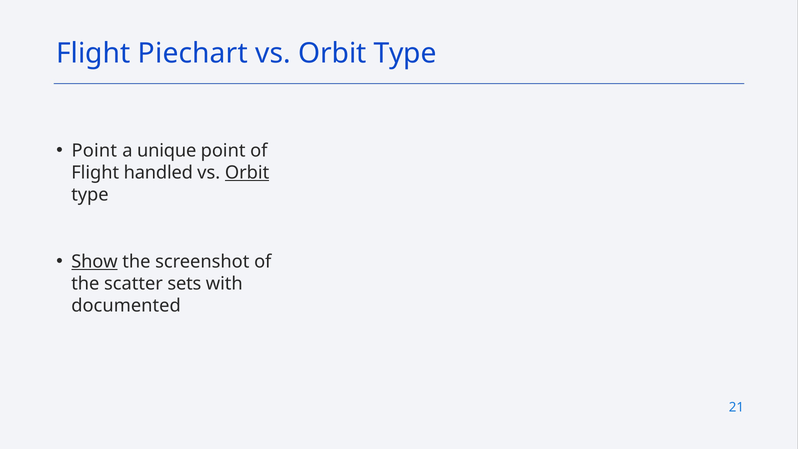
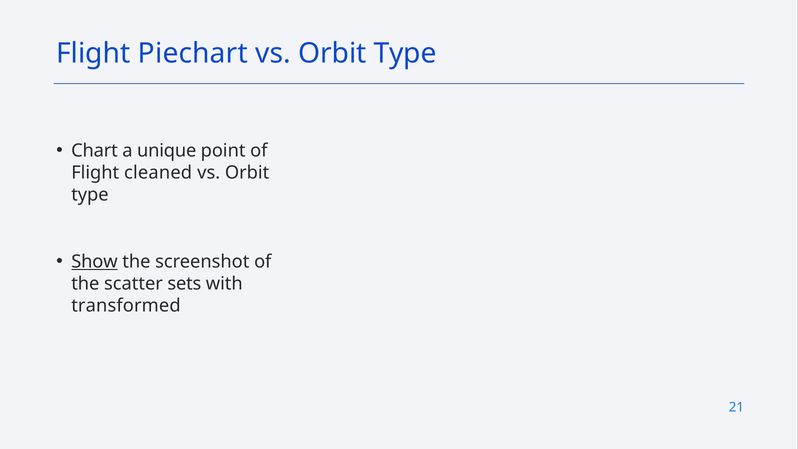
Point at (94, 151): Point -> Chart
handled: handled -> cleaned
Orbit at (247, 173) underline: present -> none
documented: documented -> transformed
